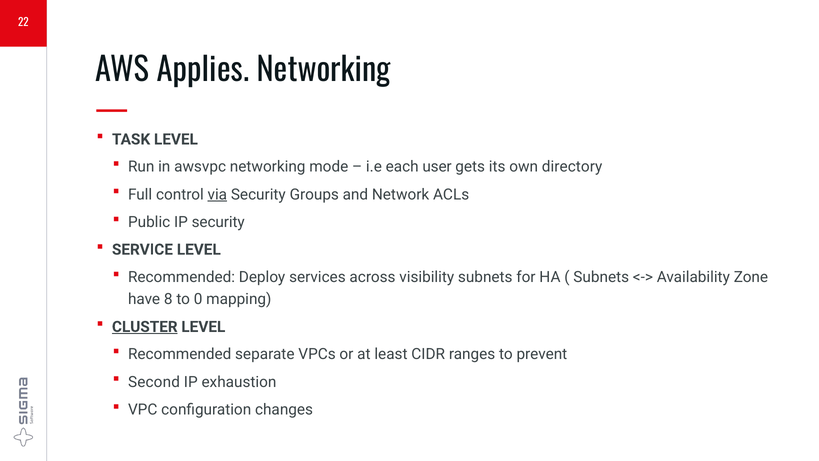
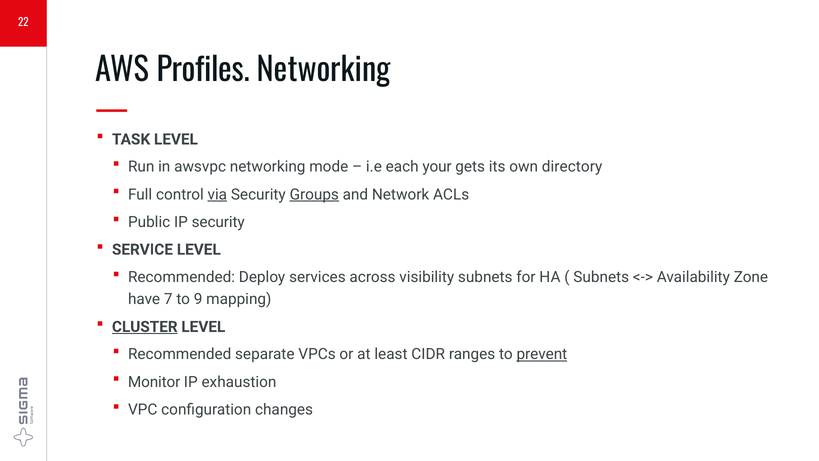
Applies: Applies -> Profiles
user: user -> your
Groups underline: none -> present
8: 8 -> 7
0: 0 -> 9
prevent underline: none -> present
Second: Second -> Monitor
